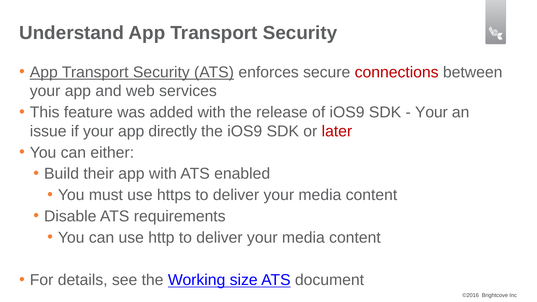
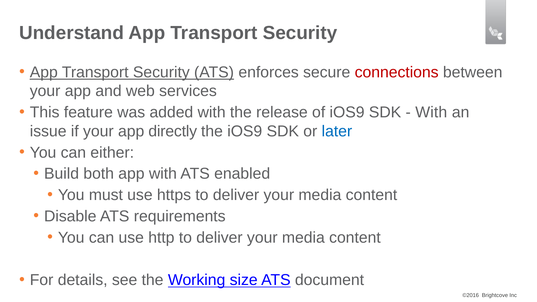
Your at (431, 112): Your -> With
later colour: red -> blue
their: their -> both
